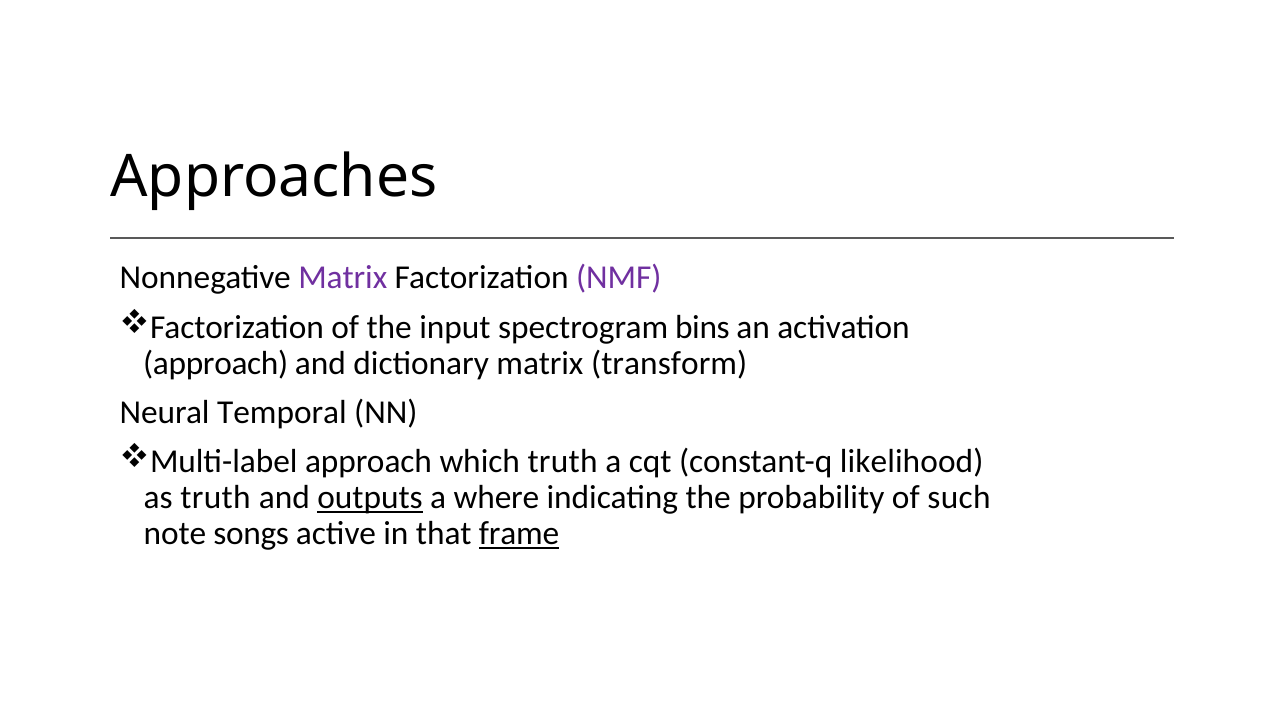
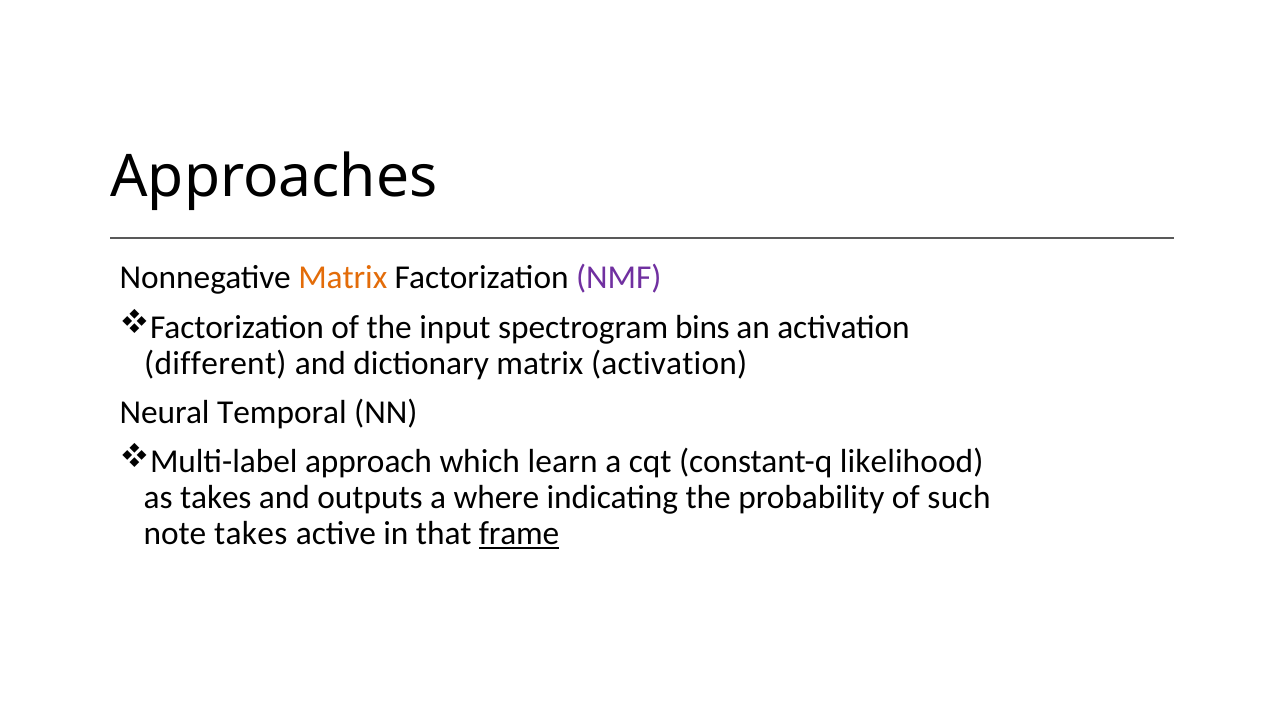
Matrix at (343, 277) colour: purple -> orange
approach at (216, 363): approach -> different
matrix transform: transform -> activation
which truth: truth -> learn
as truth: truth -> takes
outputs underline: present -> none
note songs: songs -> takes
